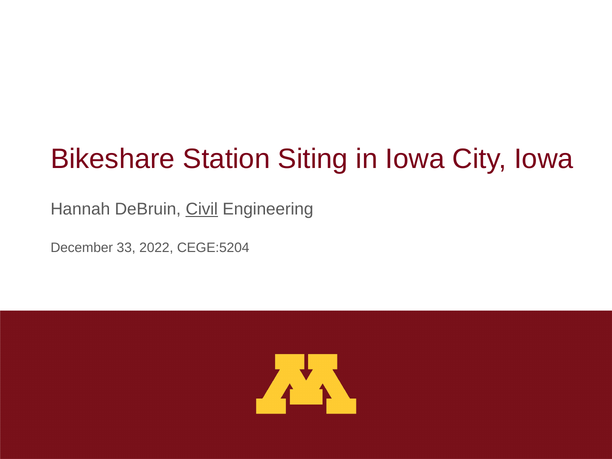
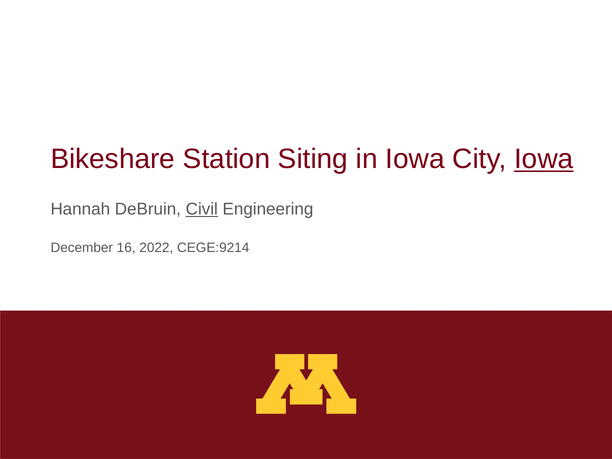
Iowa at (544, 159) underline: none -> present
33: 33 -> 16
CEGE:5204: CEGE:5204 -> CEGE:9214
